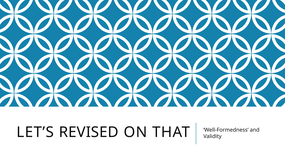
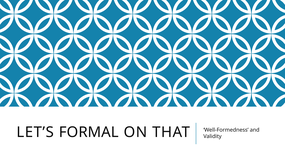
REVISED: REVISED -> FORMAL
